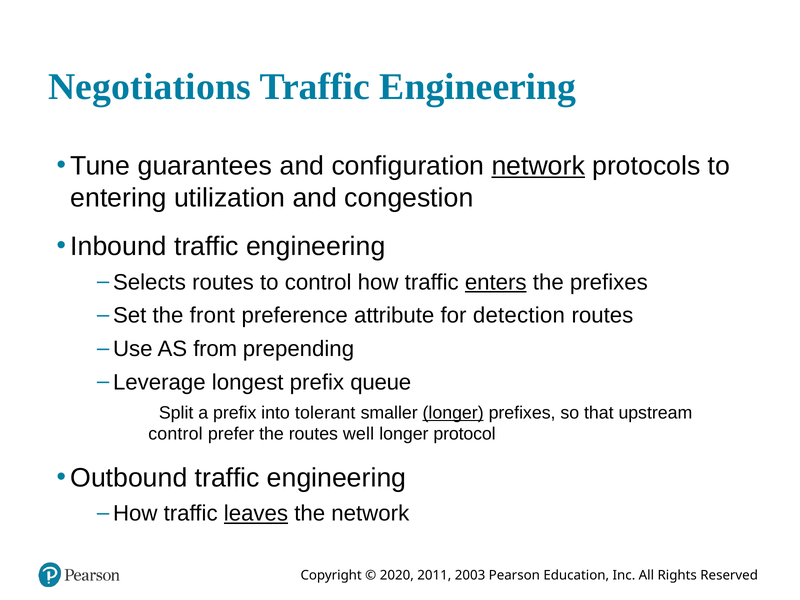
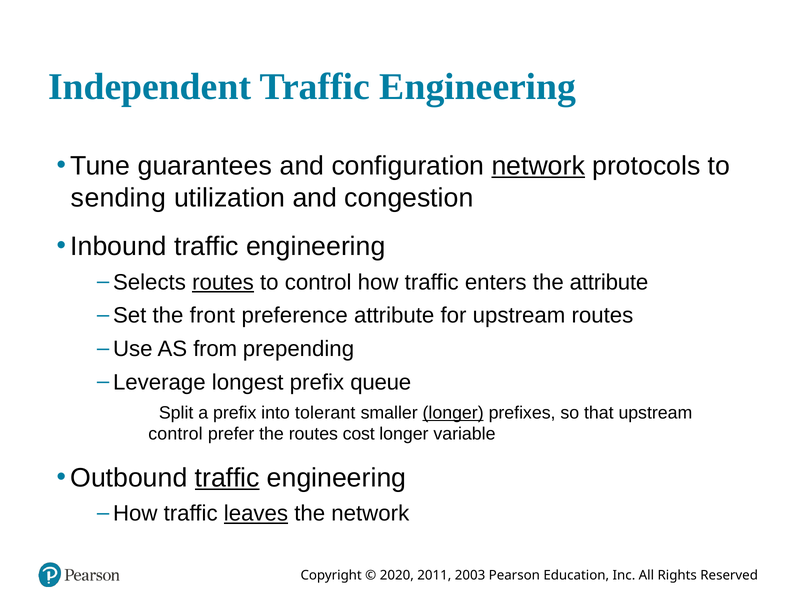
Negotiations: Negotiations -> Independent
entering: entering -> sending
routes at (223, 282) underline: none -> present
enters underline: present -> none
the prefixes: prefixes -> attribute
for detection: detection -> upstream
well: well -> cost
protocol: protocol -> variable
traffic at (227, 478) underline: none -> present
